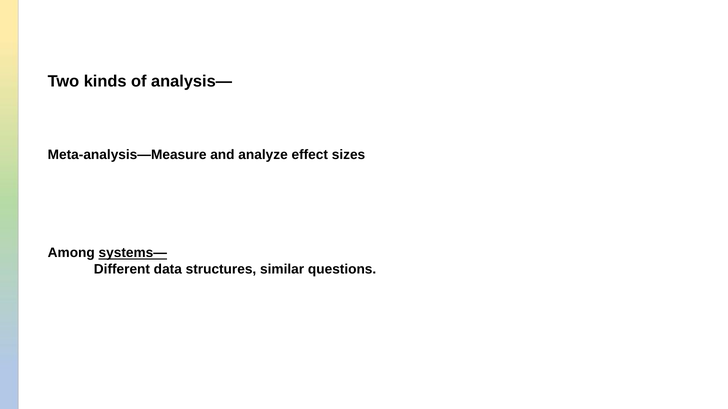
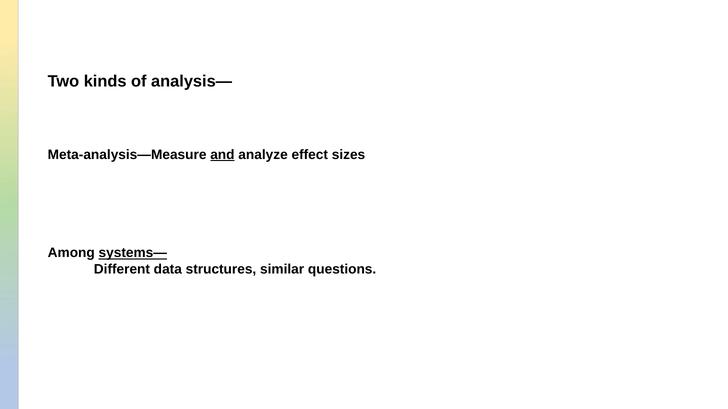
and underline: none -> present
